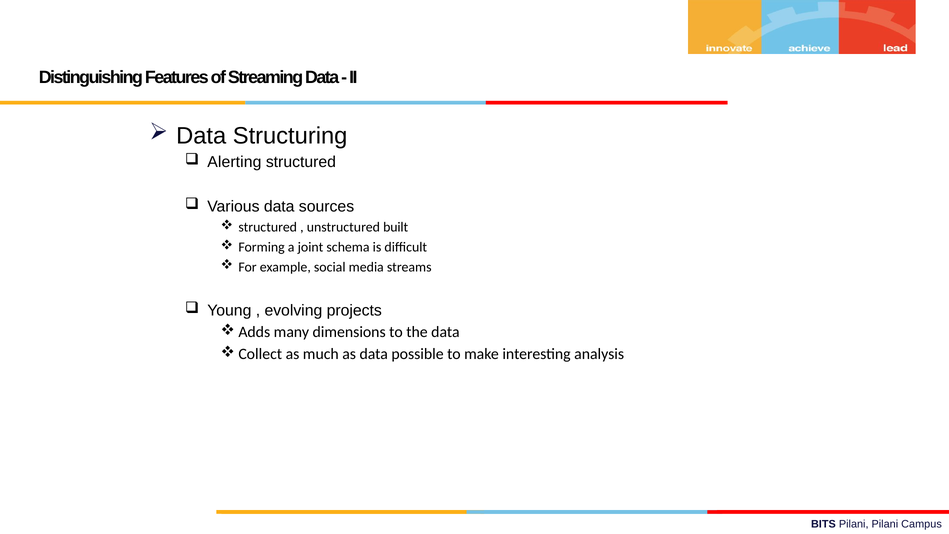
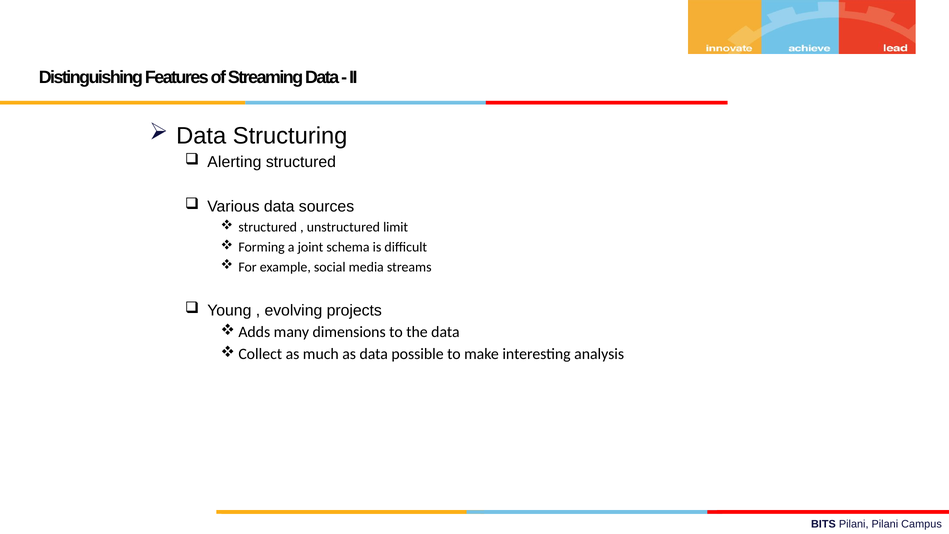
built: built -> limit
